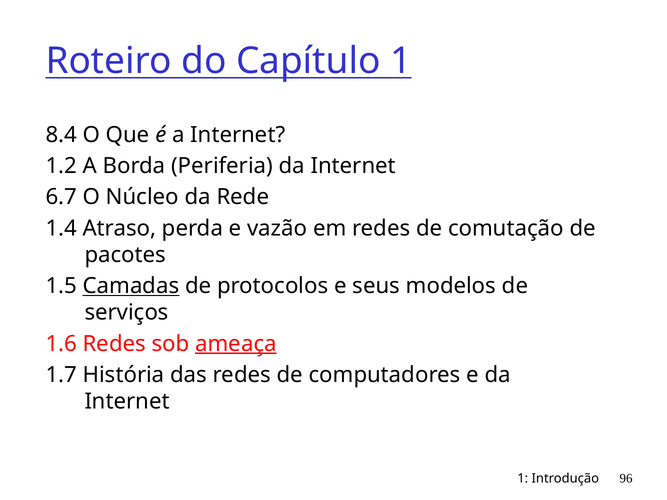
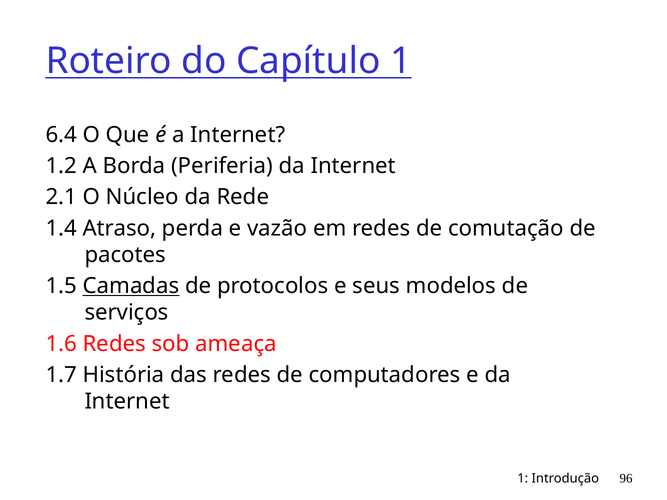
8.4: 8.4 -> 6.4
6.7: 6.7 -> 2.1
ameaça underline: present -> none
